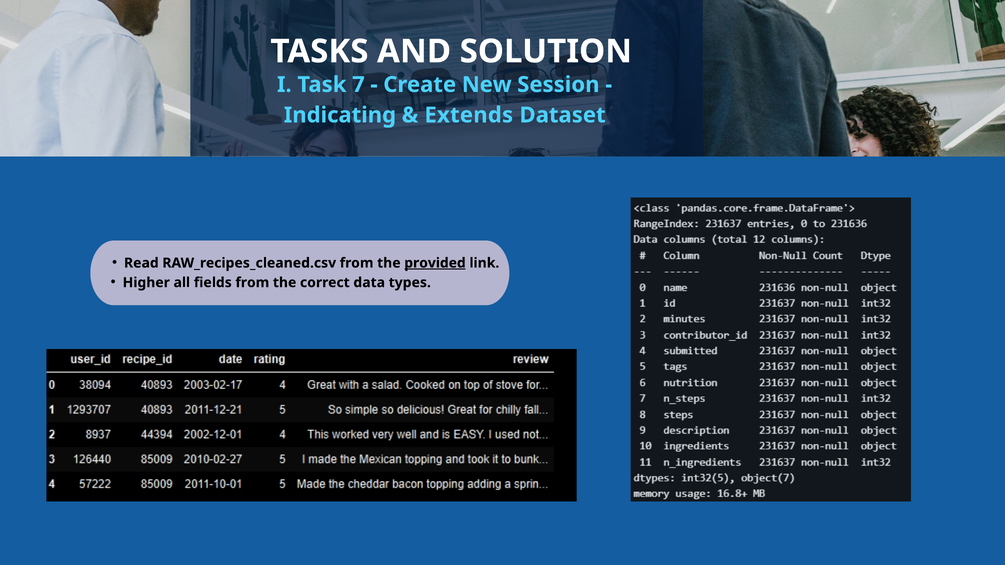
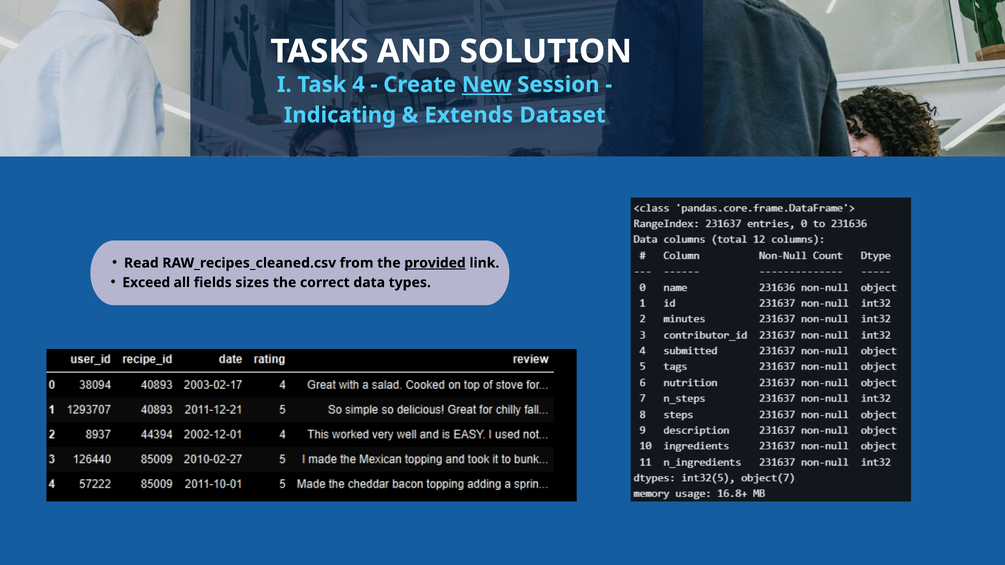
7: 7 -> 4
New underline: none -> present
Higher: Higher -> Exceed
fields from: from -> sizes
